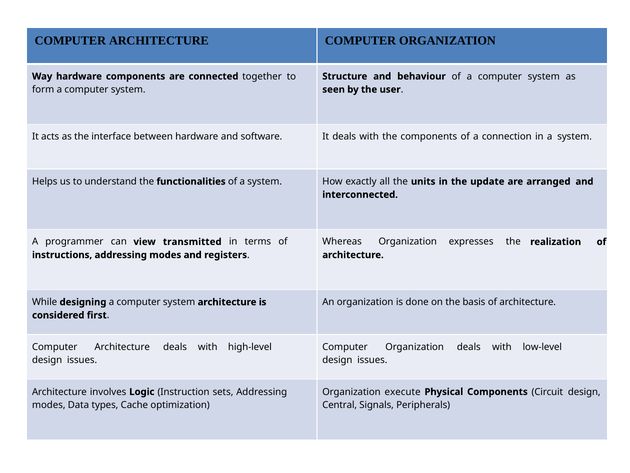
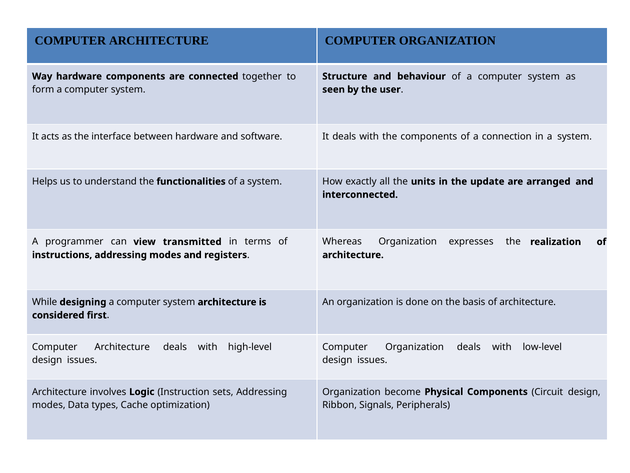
execute: execute -> become
Central: Central -> Ribbon
